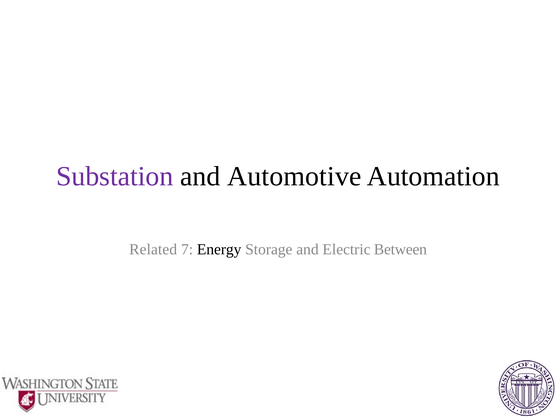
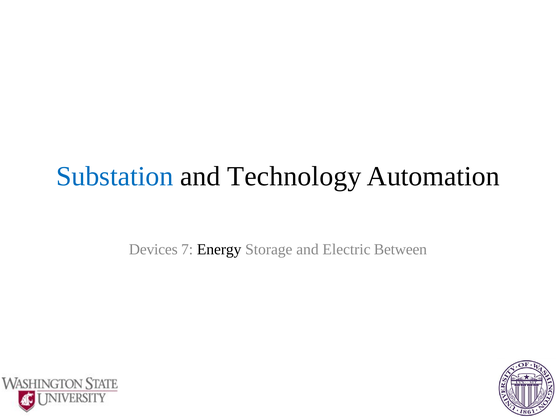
Substation colour: purple -> blue
Automotive: Automotive -> Technology
Related: Related -> Devices
